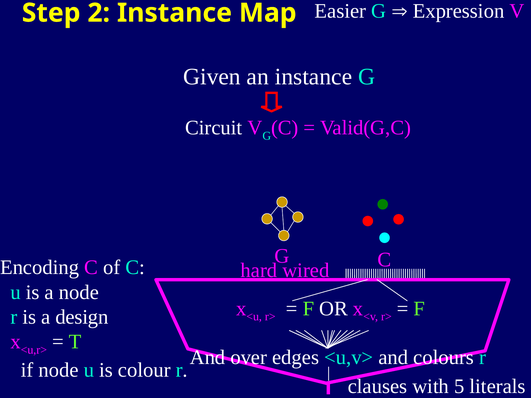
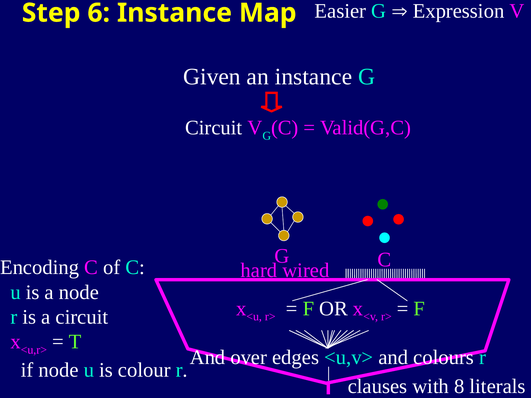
2: 2 -> 6
a design: design -> circuit
5: 5 -> 8
